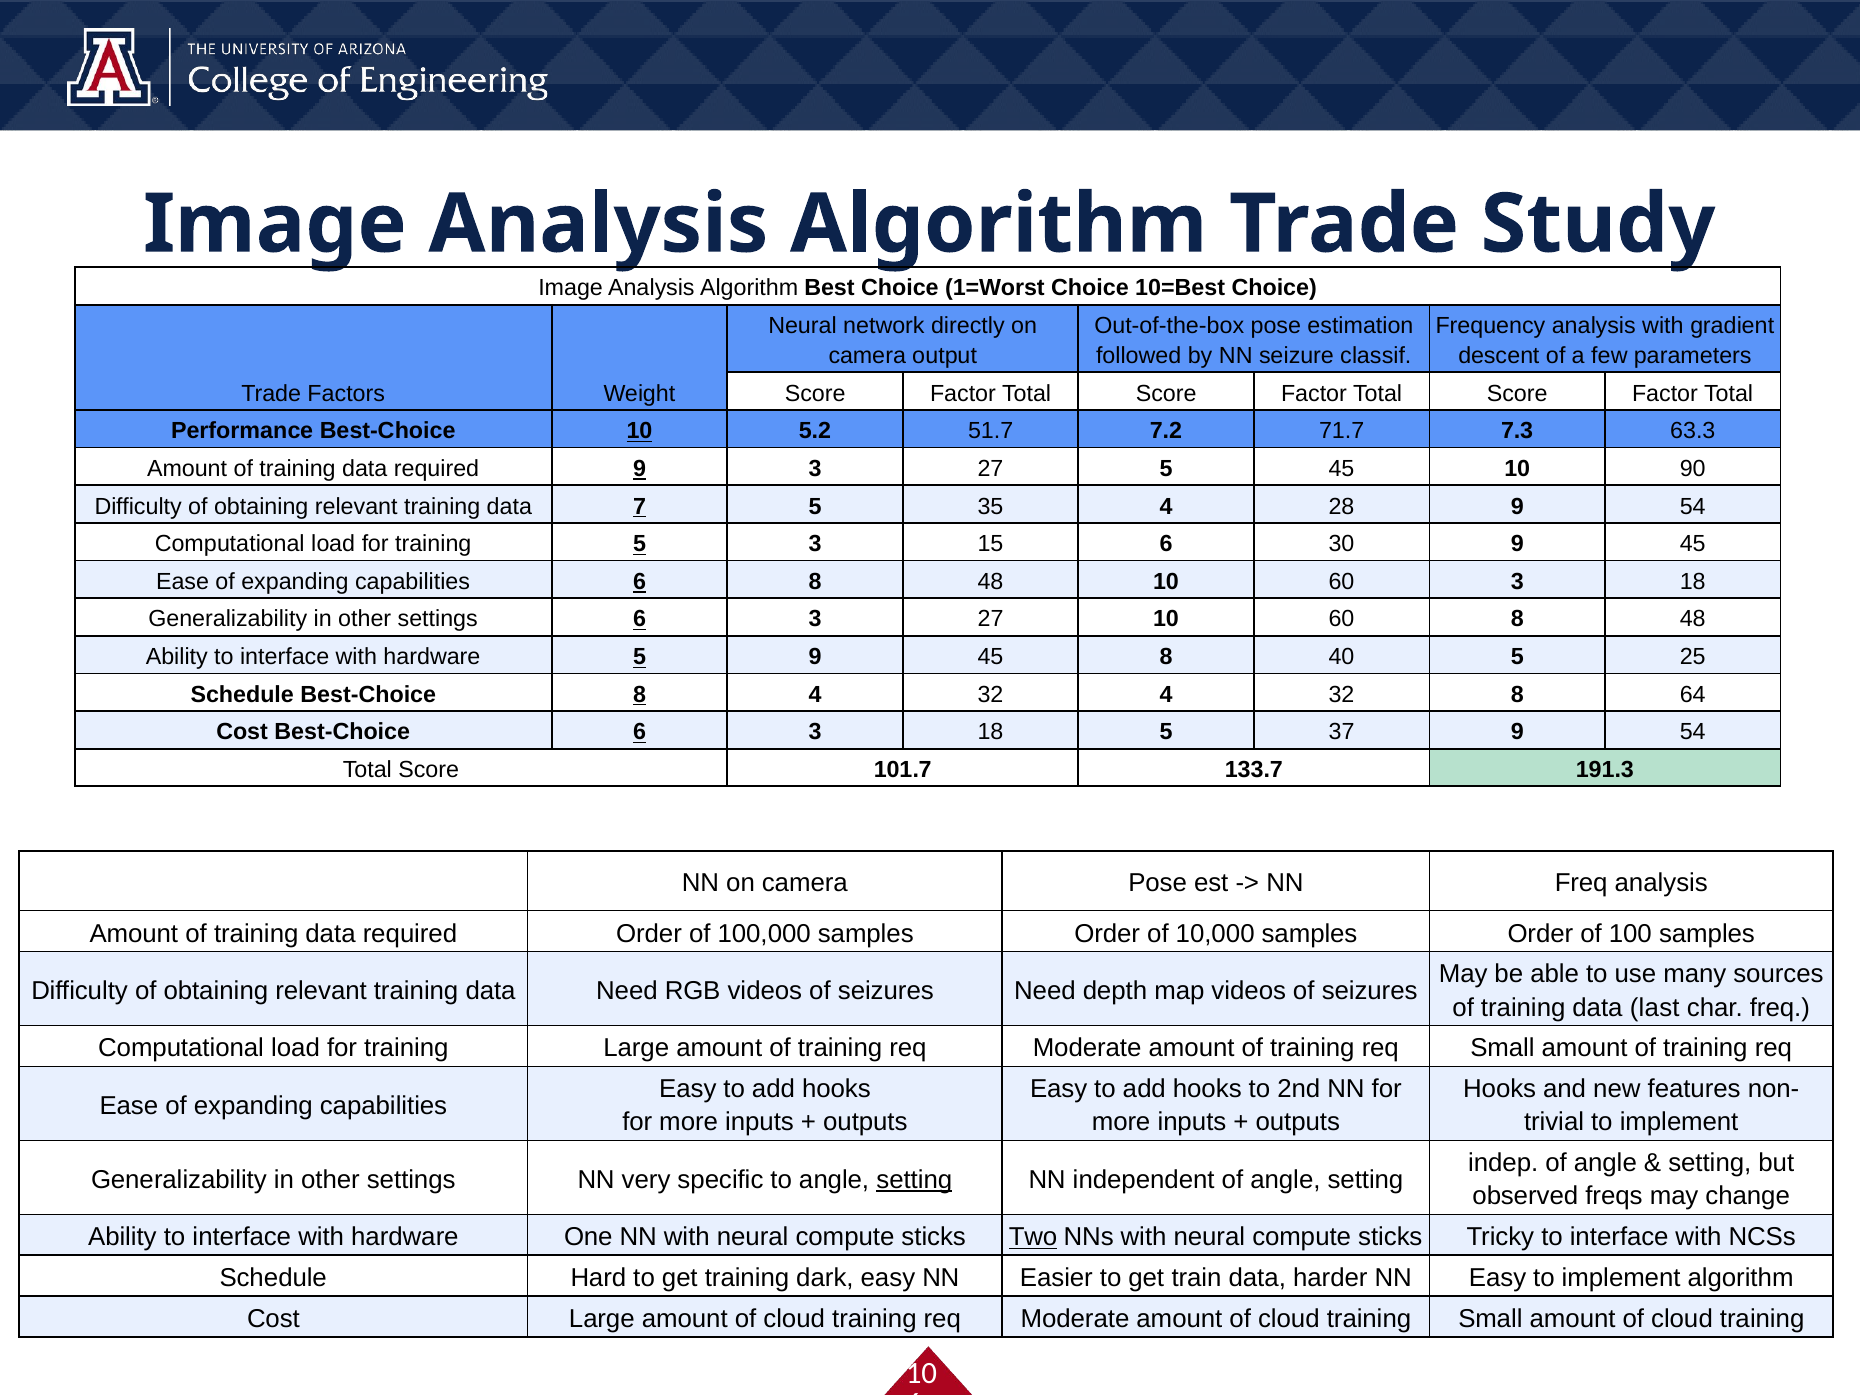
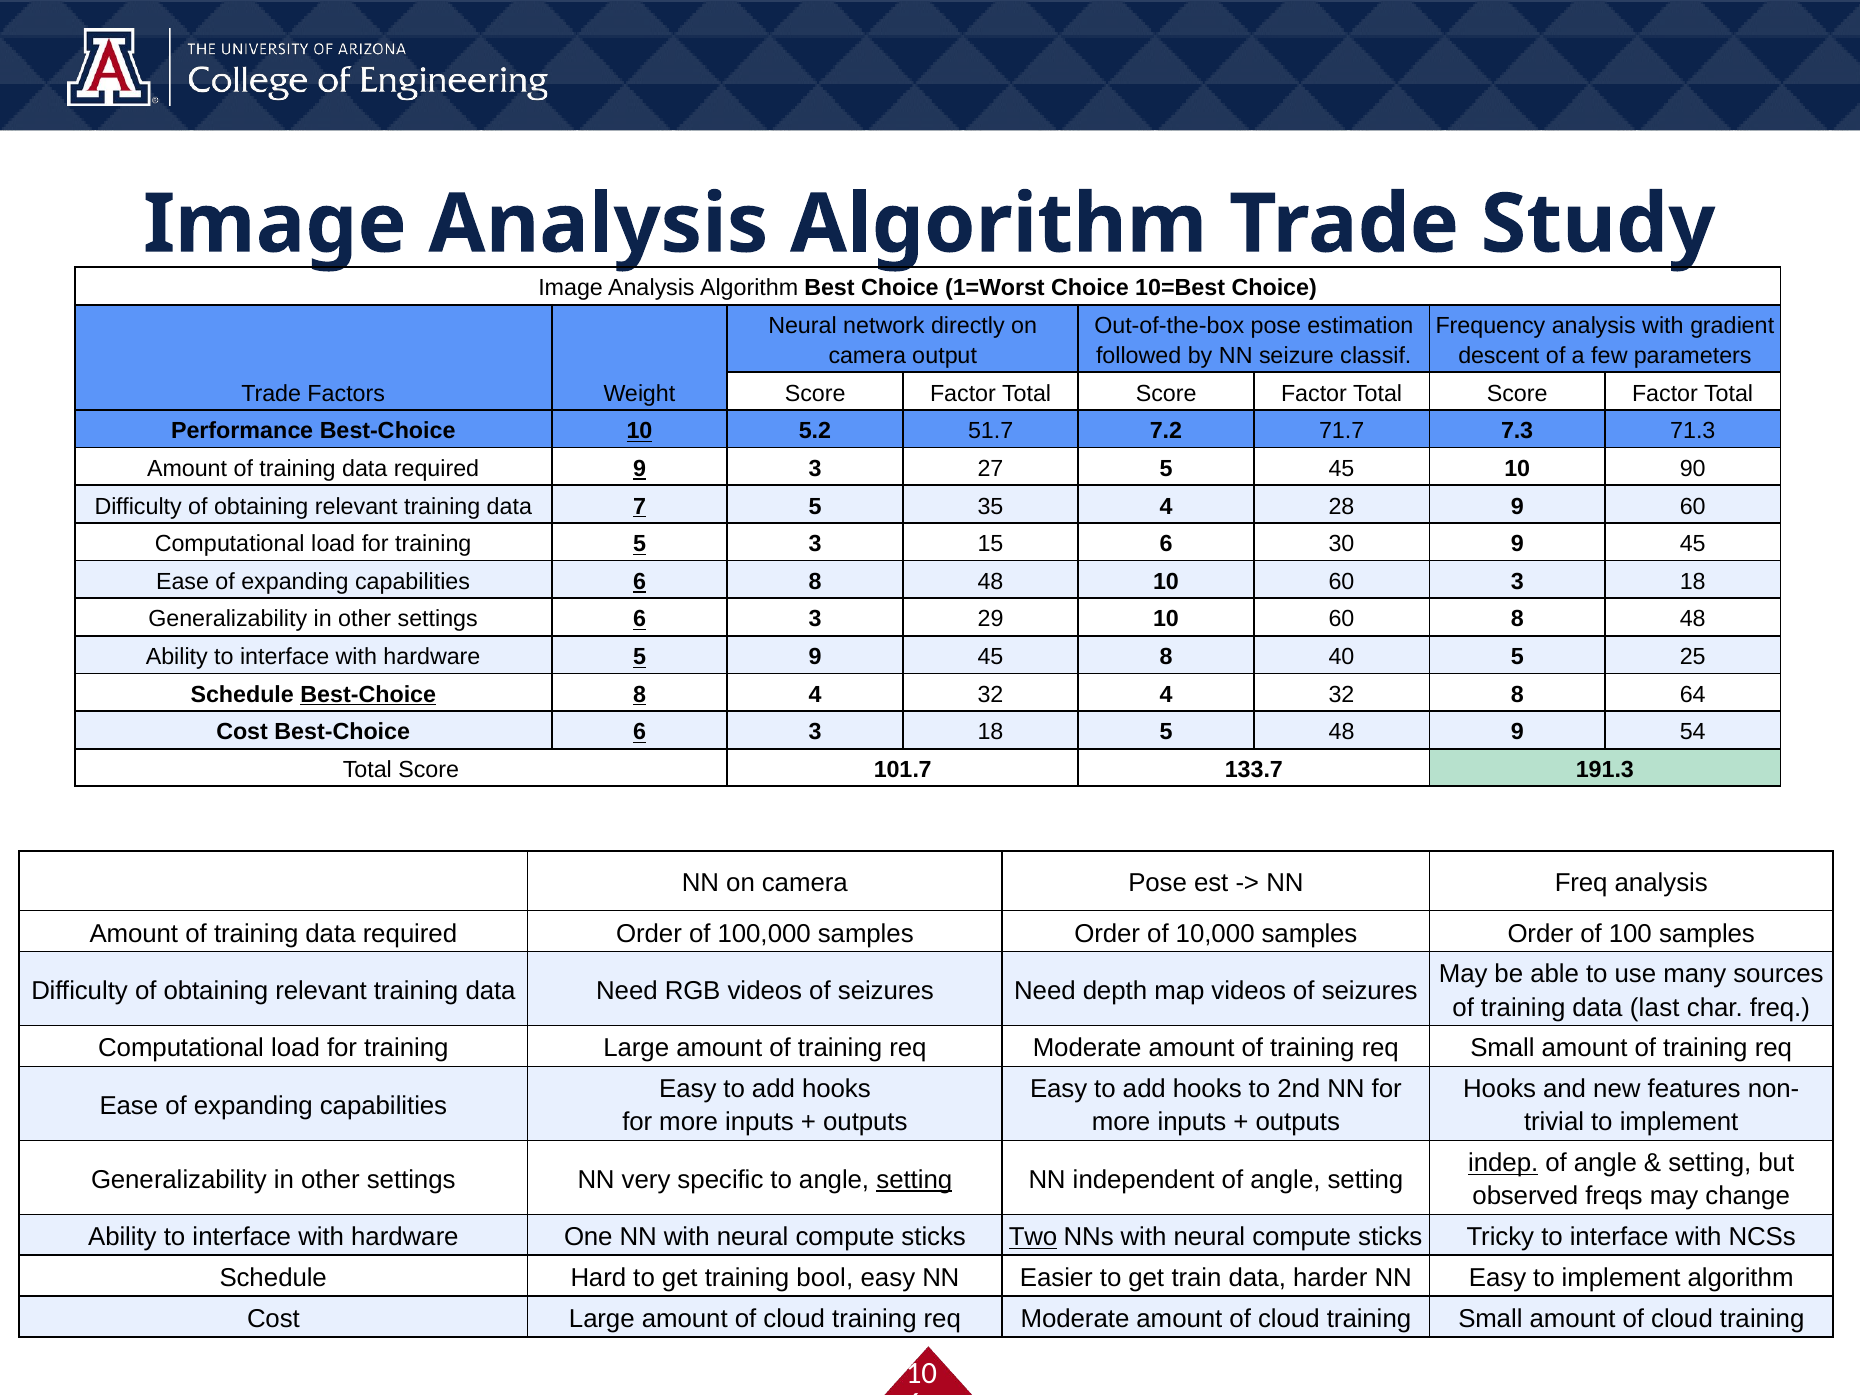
63.3: 63.3 -> 71.3
28 9 54: 54 -> 60
6 3 27: 27 -> 29
Best-Choice at (368, 695) underline: none -> present
5 37: 37 -> 48
indep underline: none -> present
dark: dark -> bool
